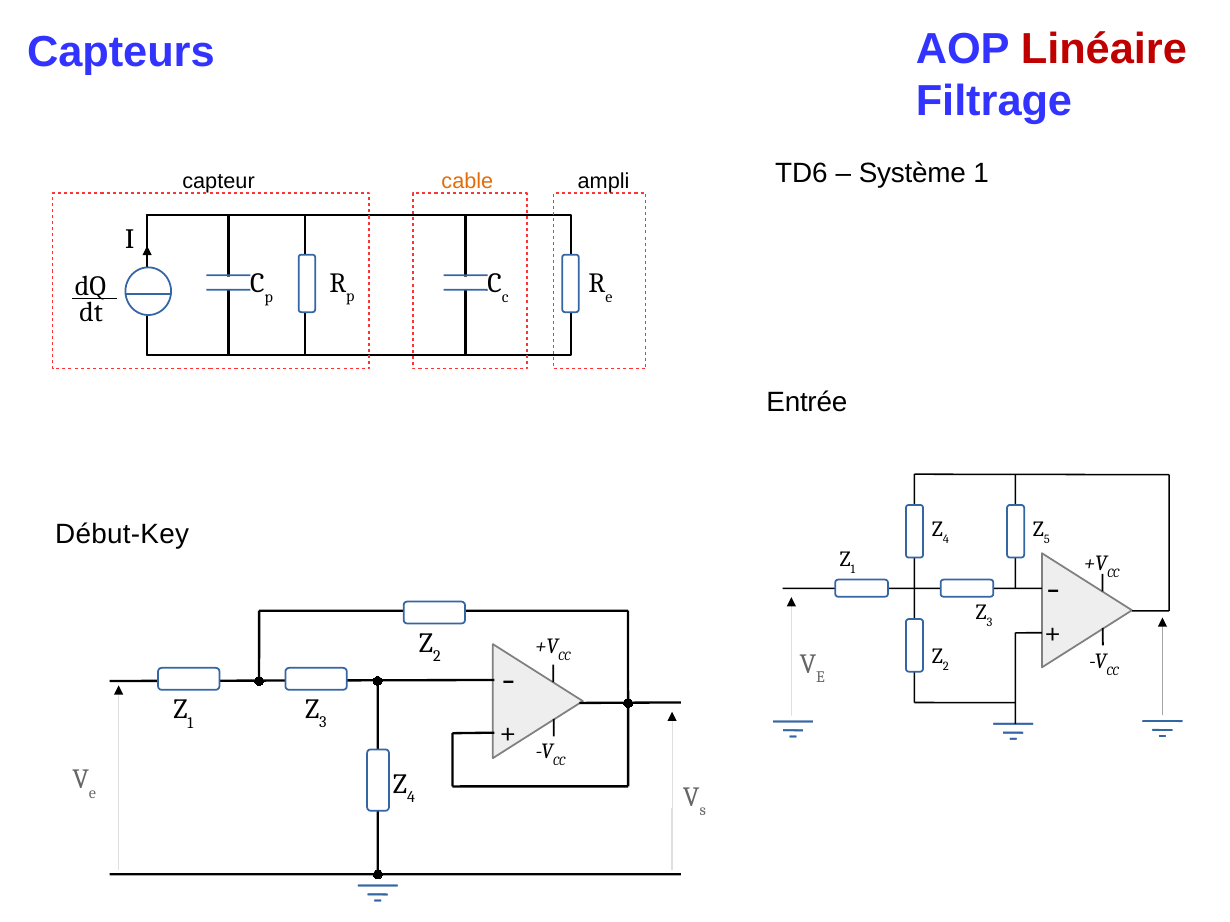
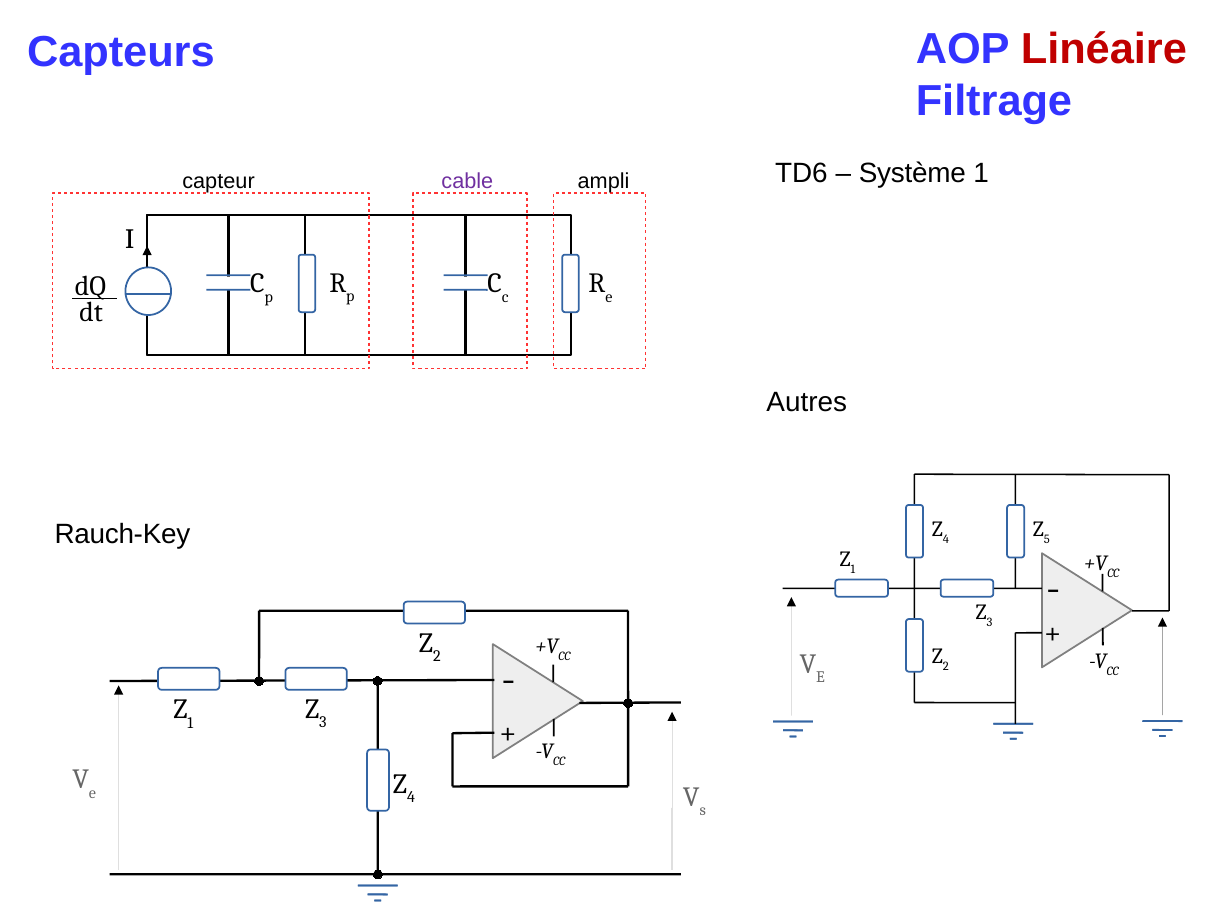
cable colour: orange -> purple
Entrée: Entrée -> Autres
Début-Key: Début-Key -> Rauch-Key
